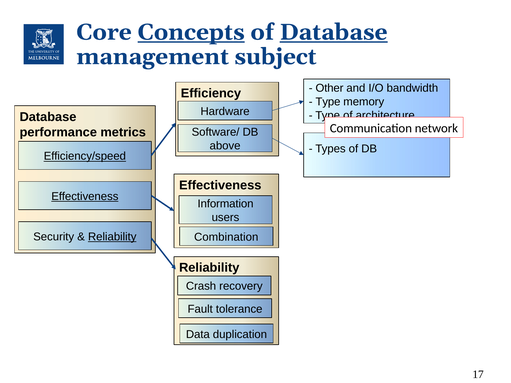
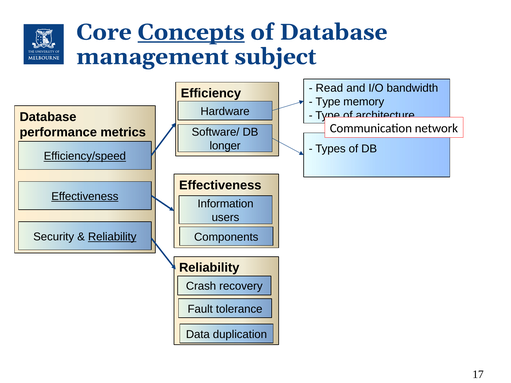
Database at (334, 32) underline: present -> none
Other: Other -> Read
above: above -> longer
Combination: Combination -> Components
